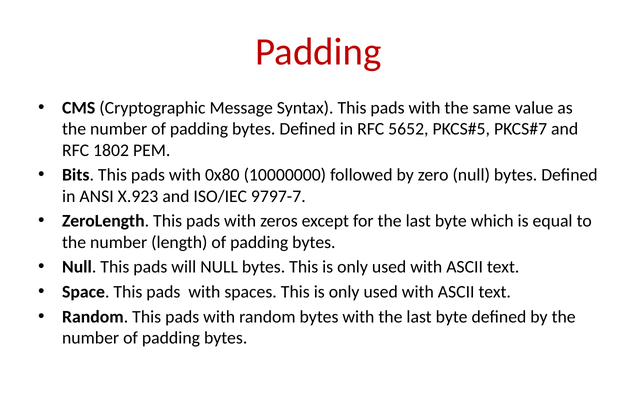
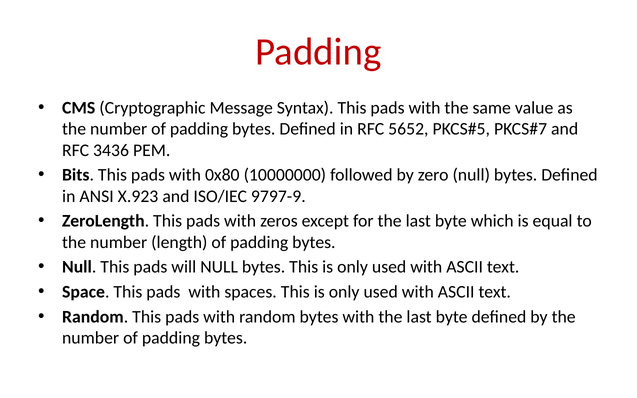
1802: 1802 -> 3436
9797-7: 9797-7 -> 9797-9
